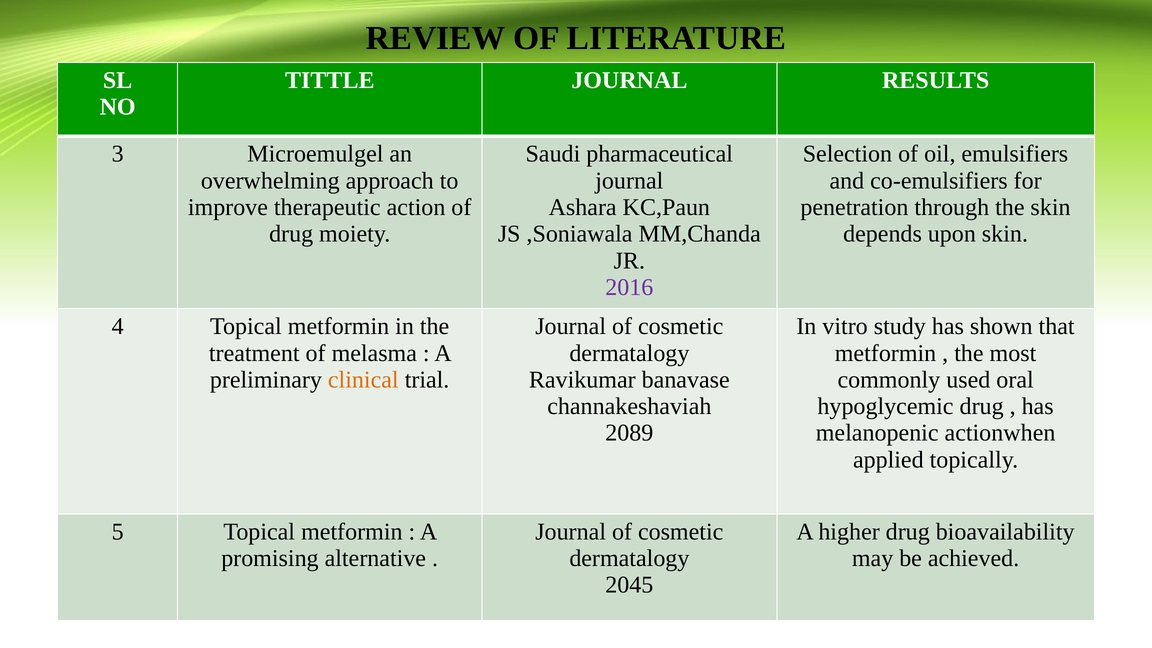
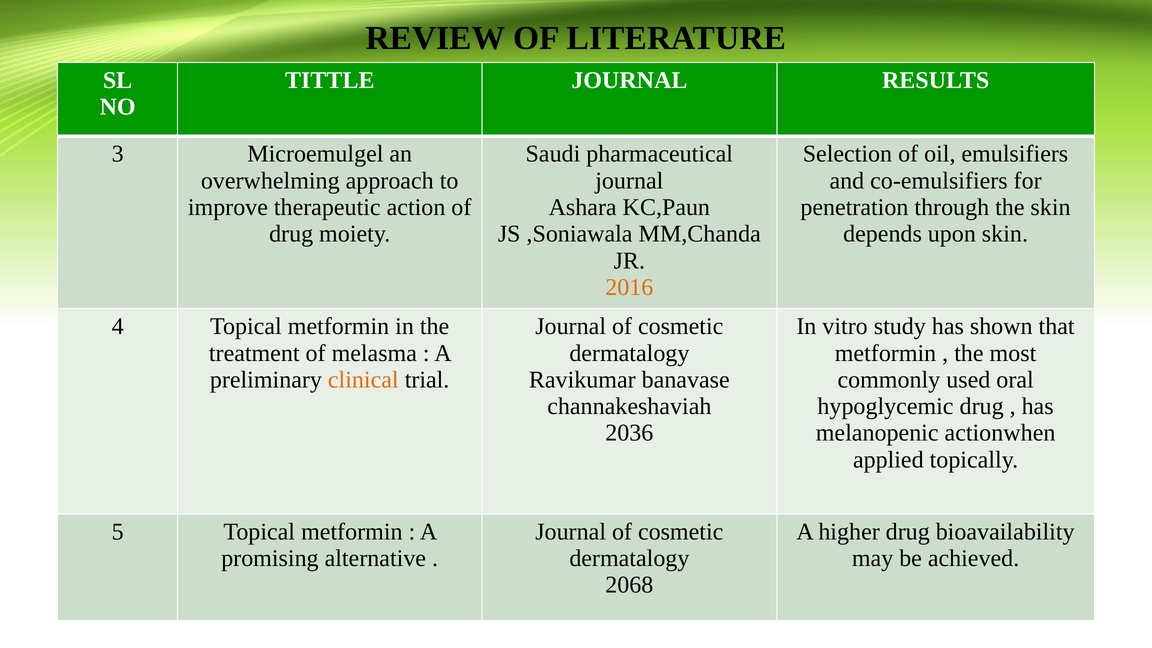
2016 colour: purple -> orange
2089: 2089 -> 2036
2045: 2045 -> 2068
